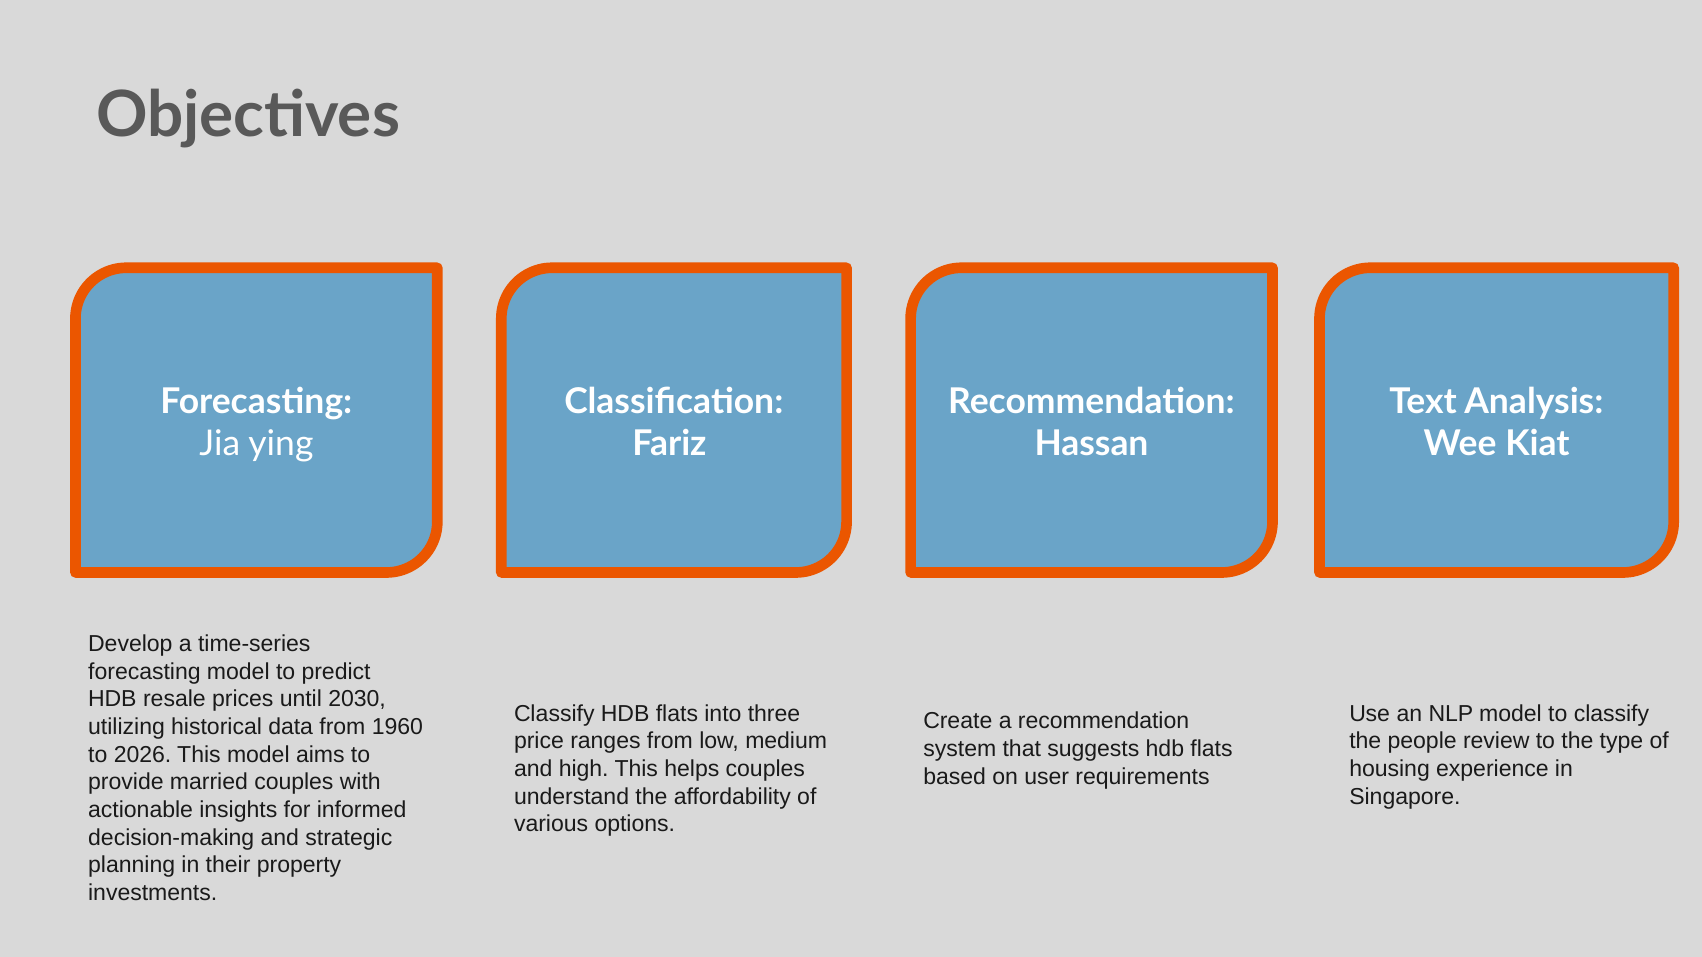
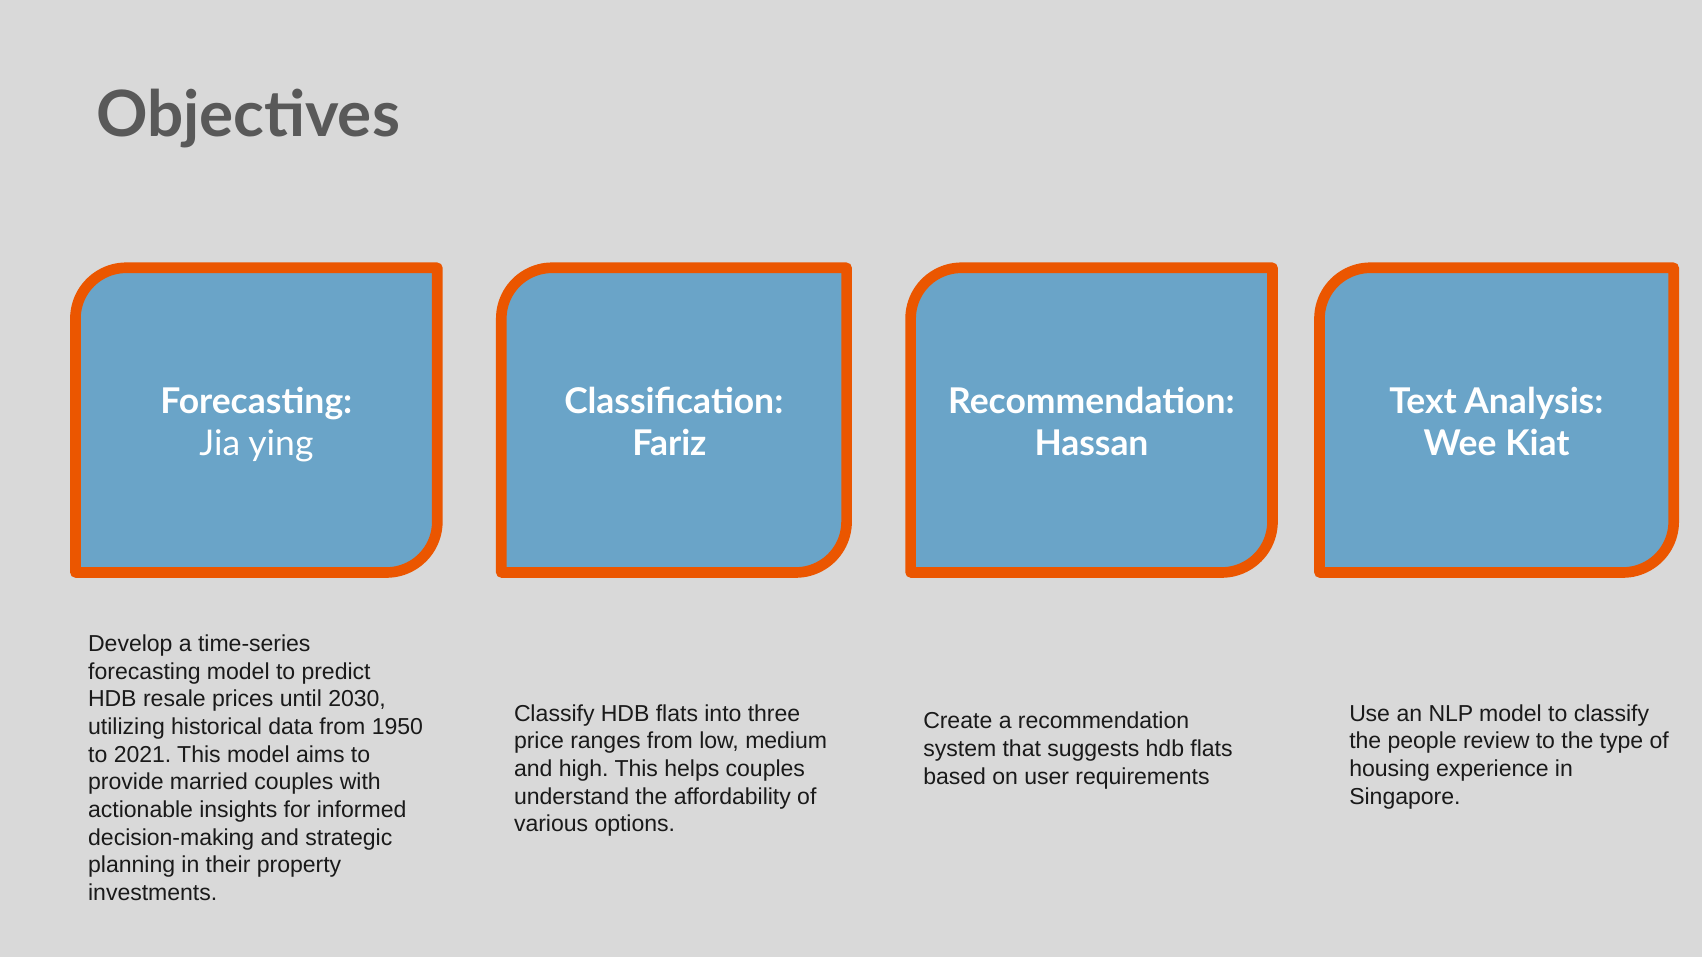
1960: 1960 -> 1950
2026: 2026 -> 2021
